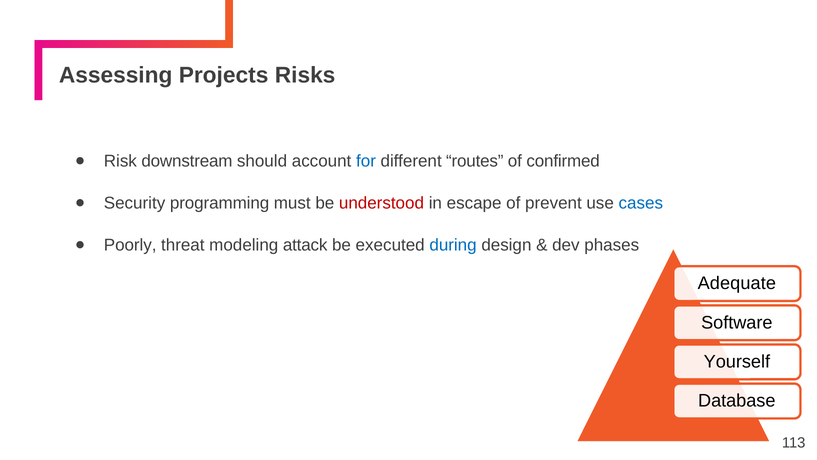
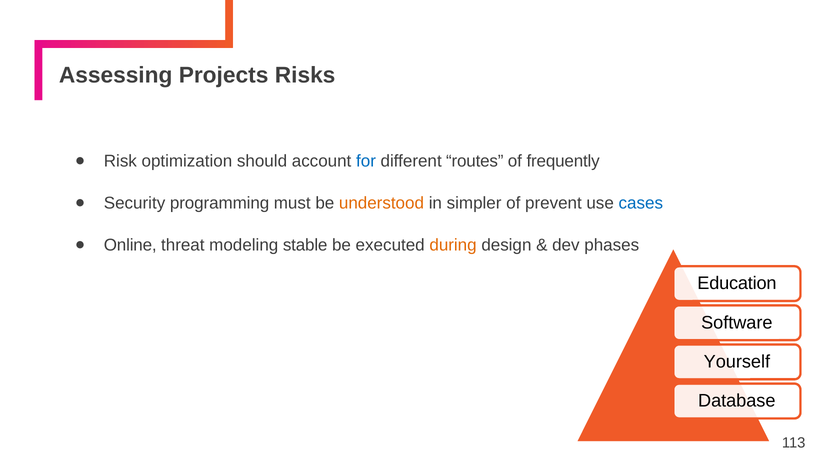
downstream: downstream -> optimization
confirmed: confirmed -> frequently
understood colour: red -> orange
escape: escape -> simpler
Poorly: Poorly -> Online
attack: attack -> stable
during colour: blue -> orange
Adequate: Adequate -> Education
